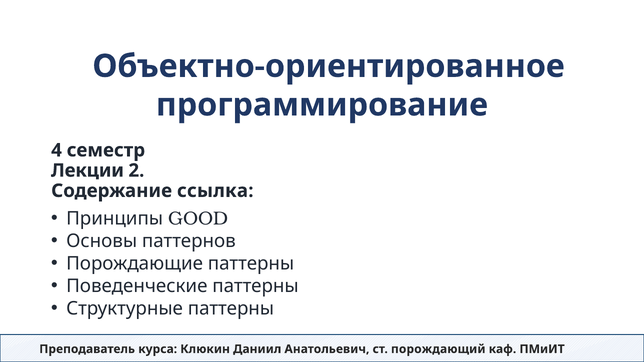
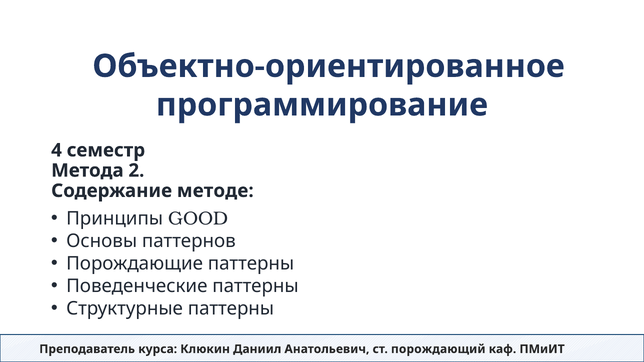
Лекции: Лекции -> Метода
ссылка: ссылка -> методе
